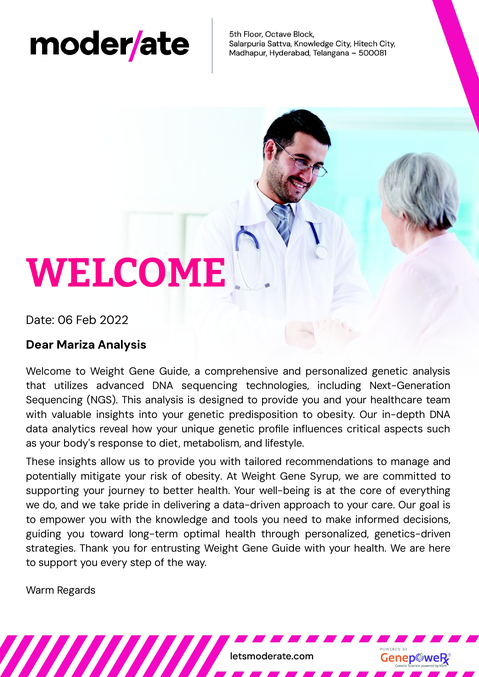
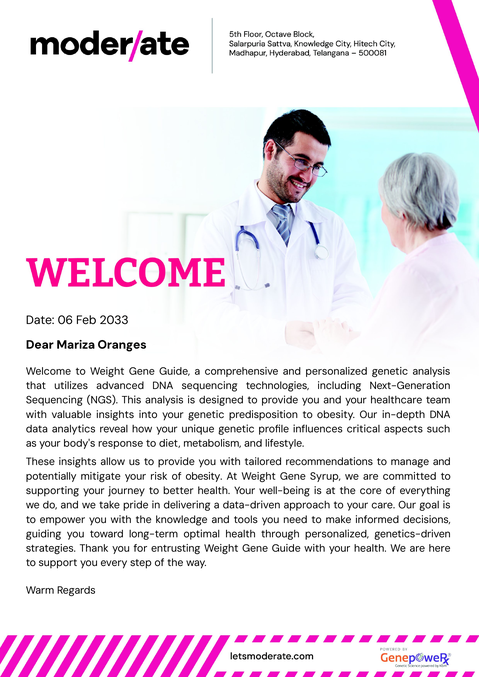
2022: 2022 -> 2033
Mariza Analysis: Analysis -> Oranges
